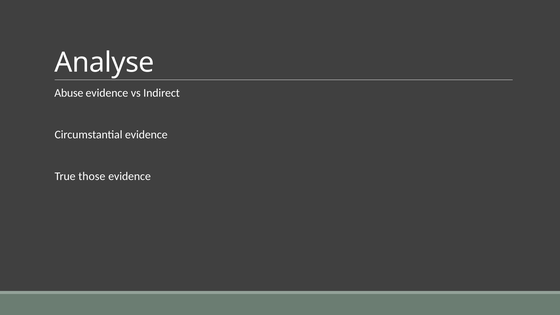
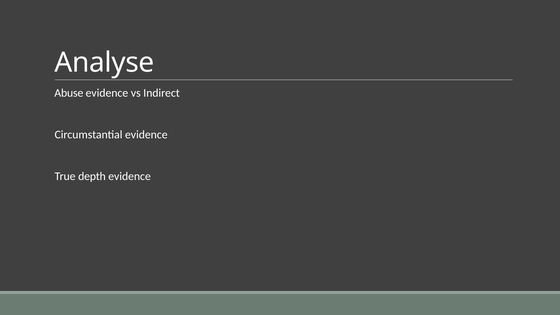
those: those -> depth
